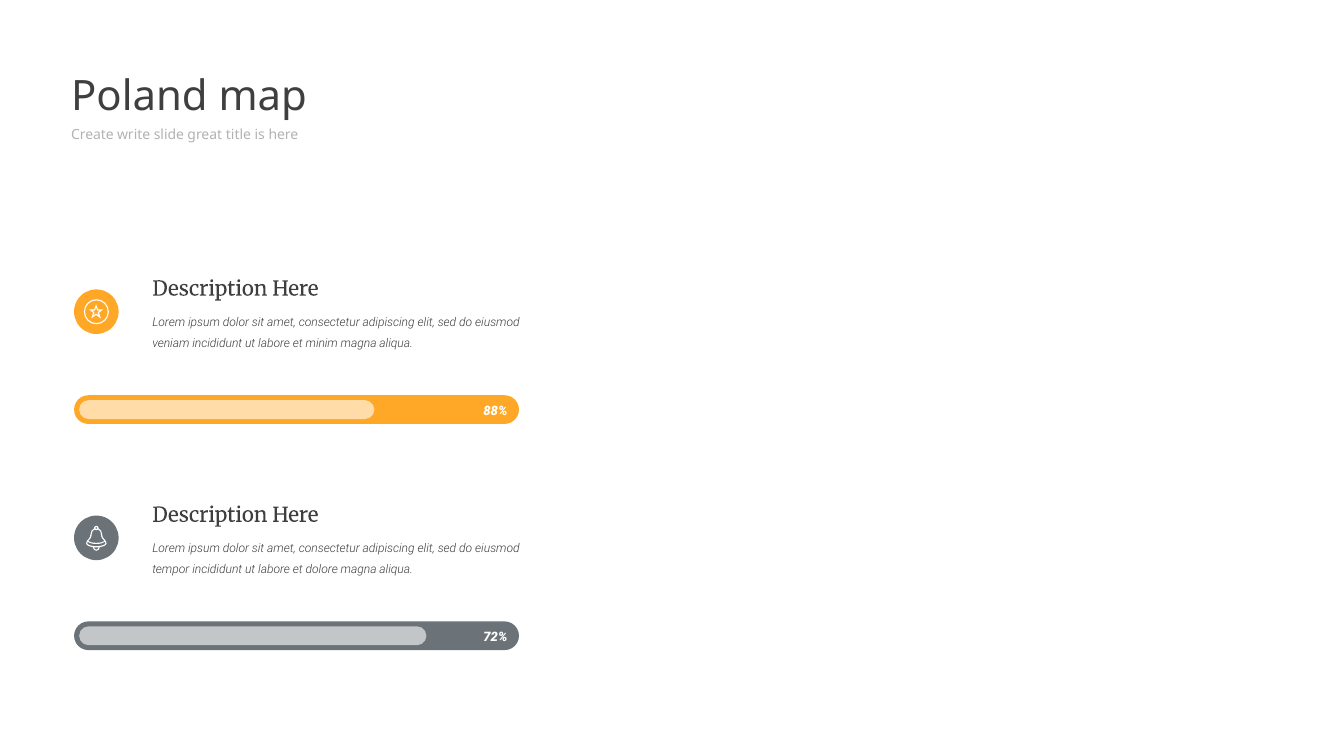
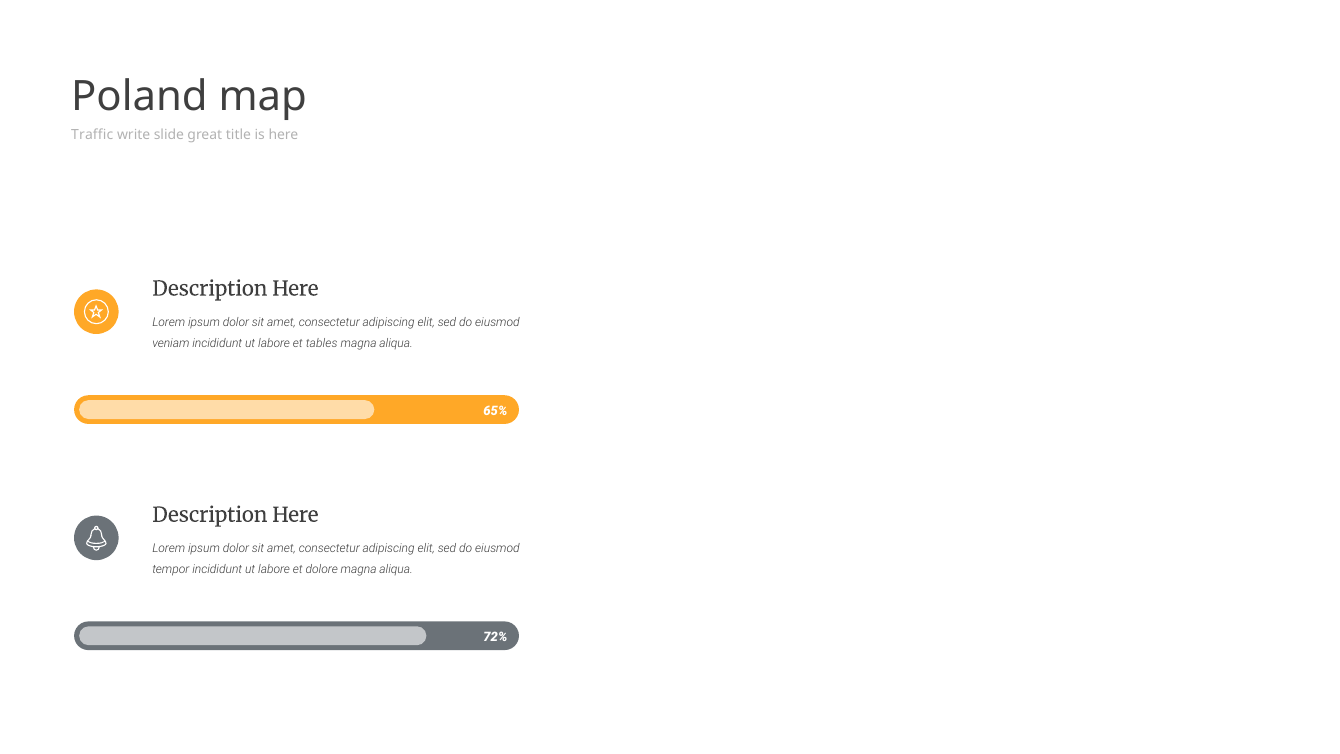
Create: Create -> Traffic
minim: minim -> tables
88%: 88% -> 65%
